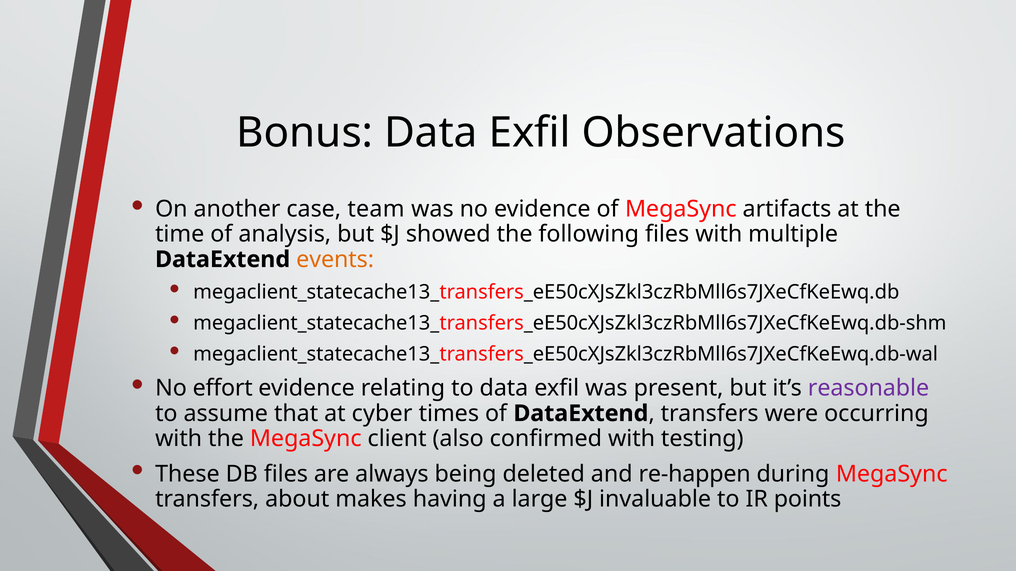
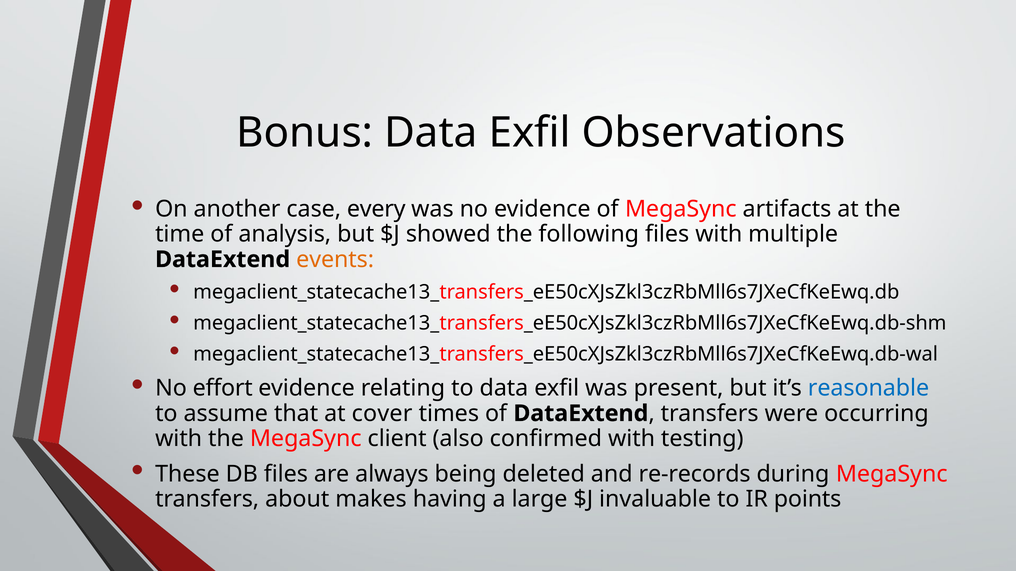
team: team -> every
reasonable colour: purple -> blue
cyber: cyber -> cover
re-happen: re-happen -> re-records
